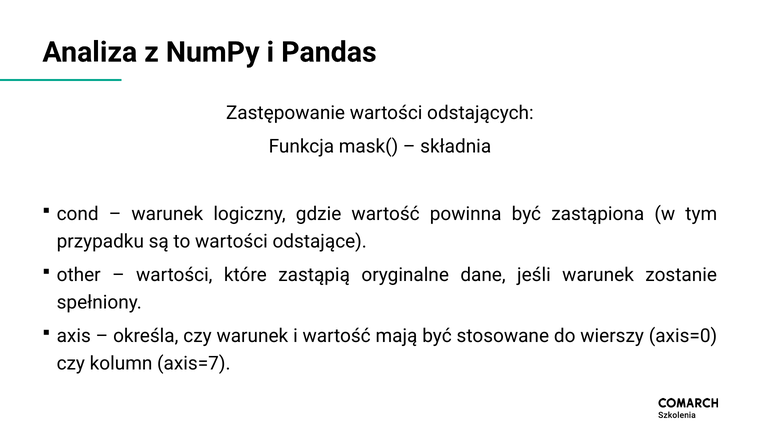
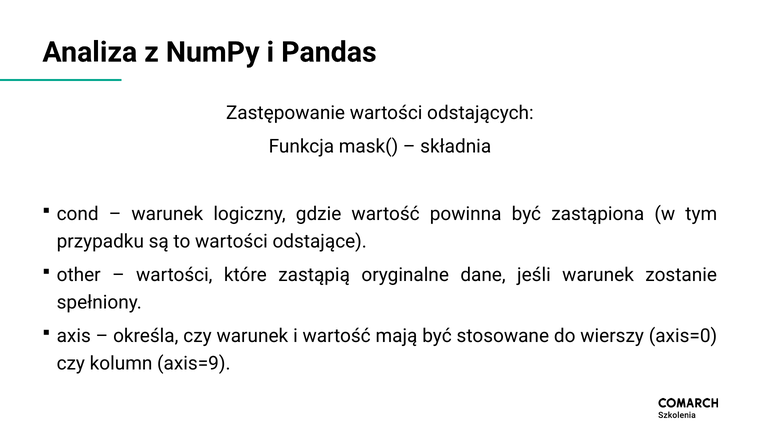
axis=7: axis=7 -> axis=9
